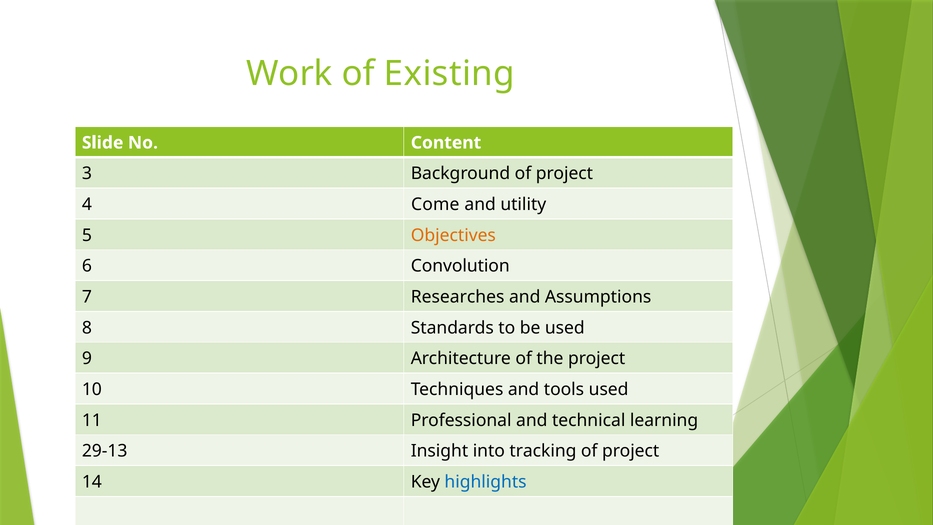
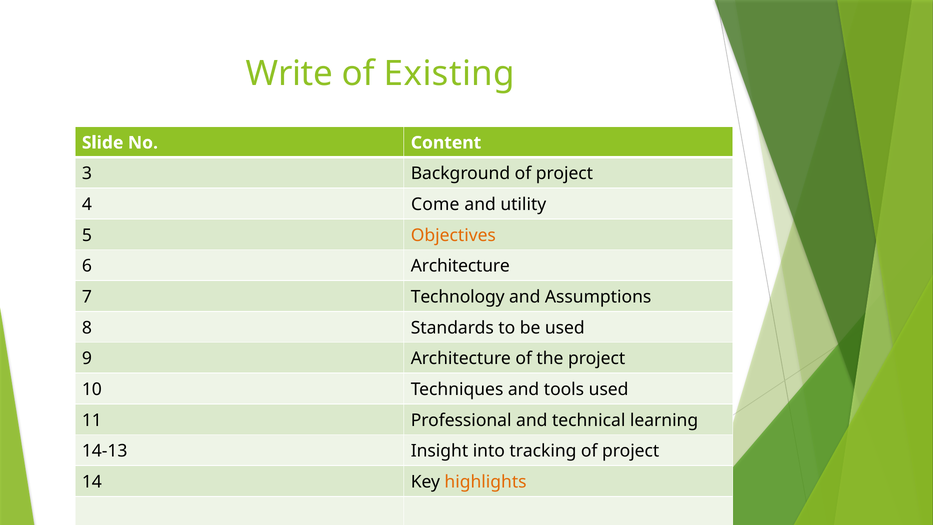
Work: Work -> Write
6 Convolution: Convolution -> Architecture
Researches: Researches -> Technology
29-13: 29-13 -> 14-13
highlights colour: blue -> orange
